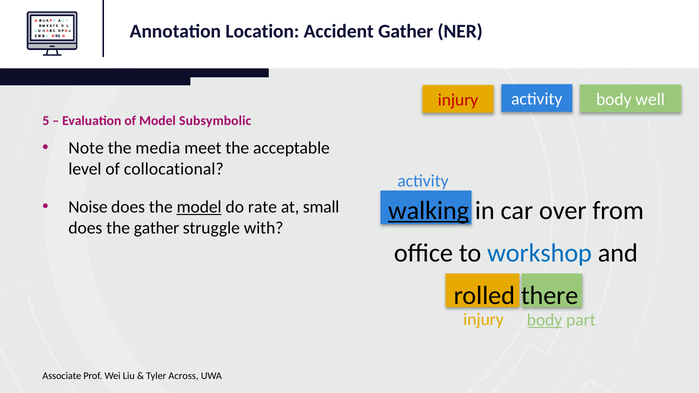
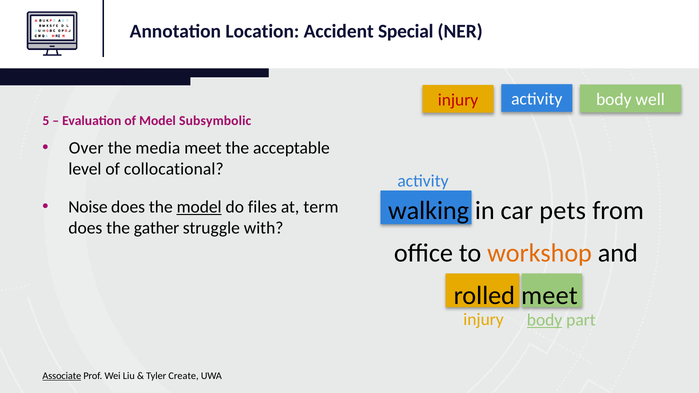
Accident Gather: Gather -> Special
Note: Note -> Over
rate: rate -> files
small: small -> term
walking underline: present -> none
over: over -> pets
workshop colour: blue -> orange
rolled there: there -> meet
Associate underline: none -> present
Across: Across -> Create
